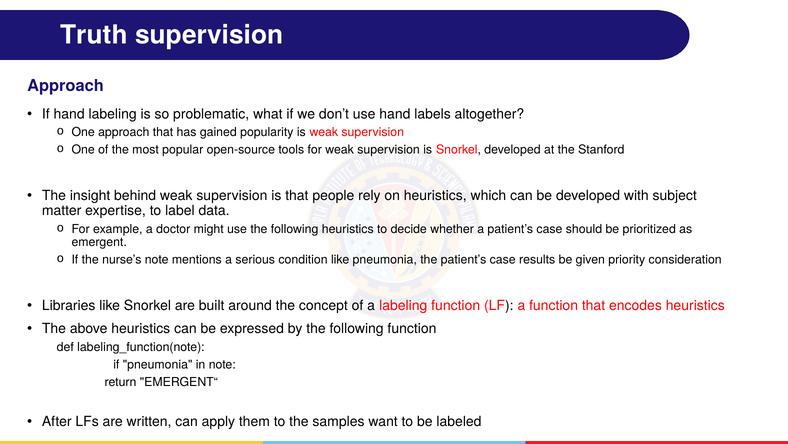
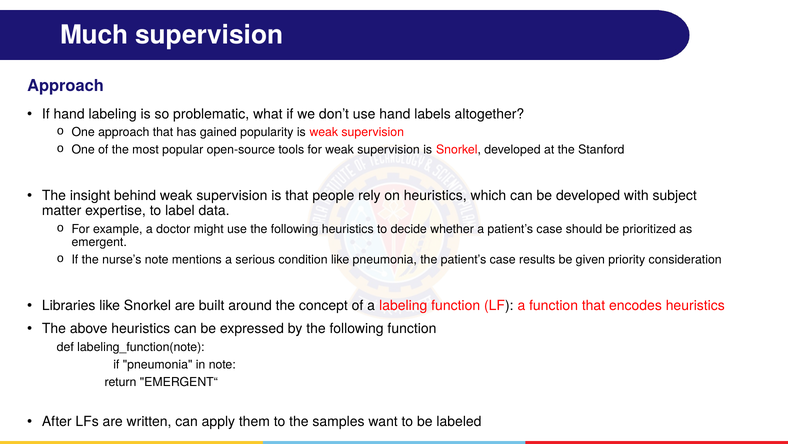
Truth: Truth -> Much
